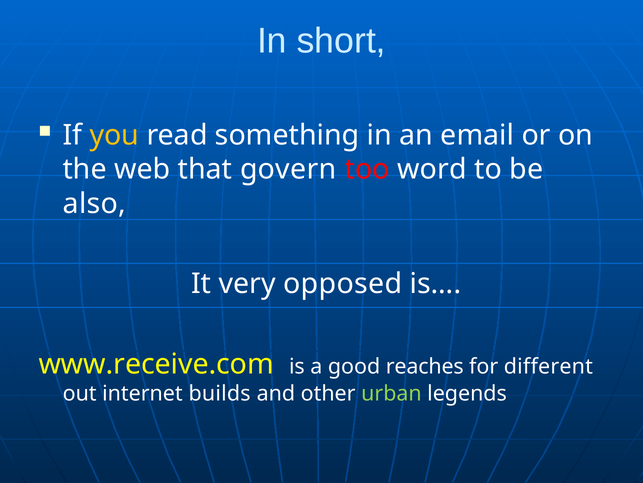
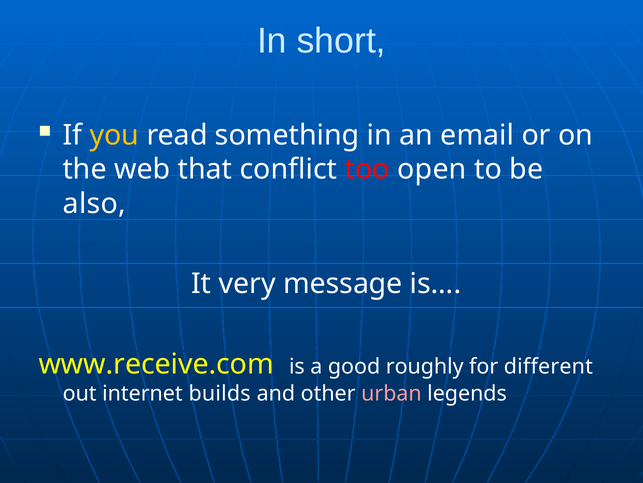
govern: govern -> conflict
word: word -> open
opposed: opposed -> message
reaches: reaches -> roughly
urban colour: light green -> pink
